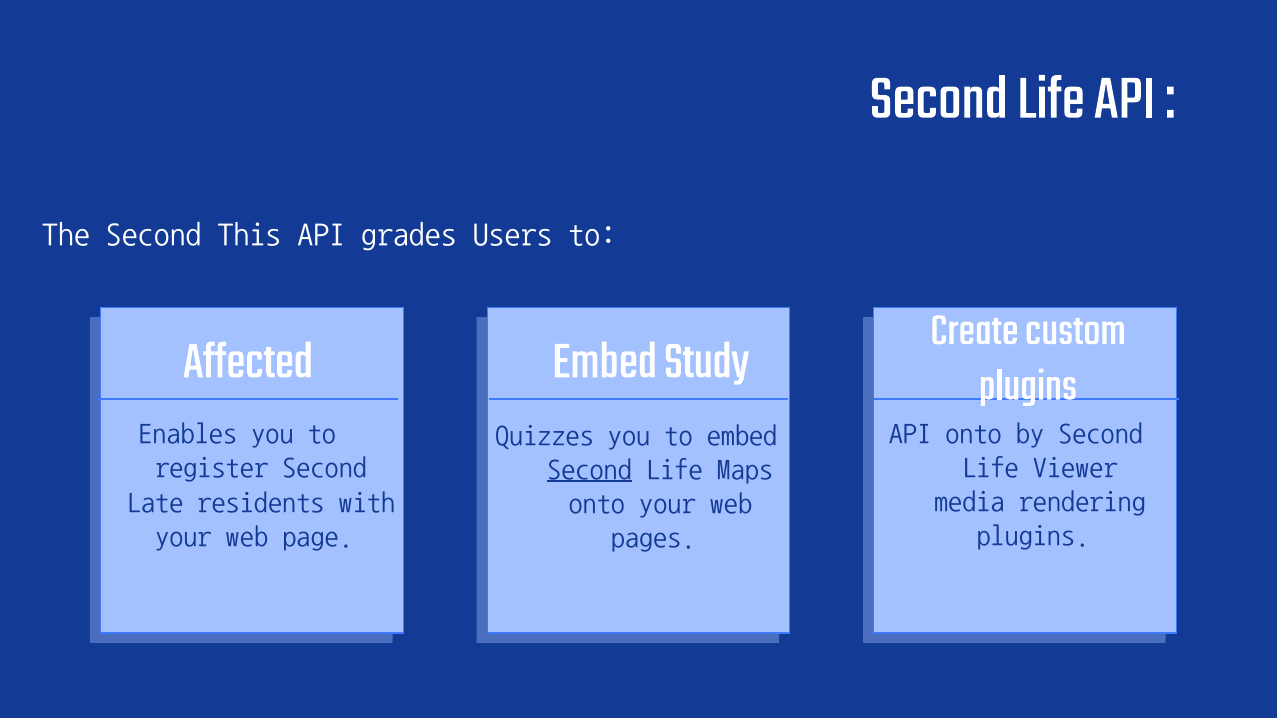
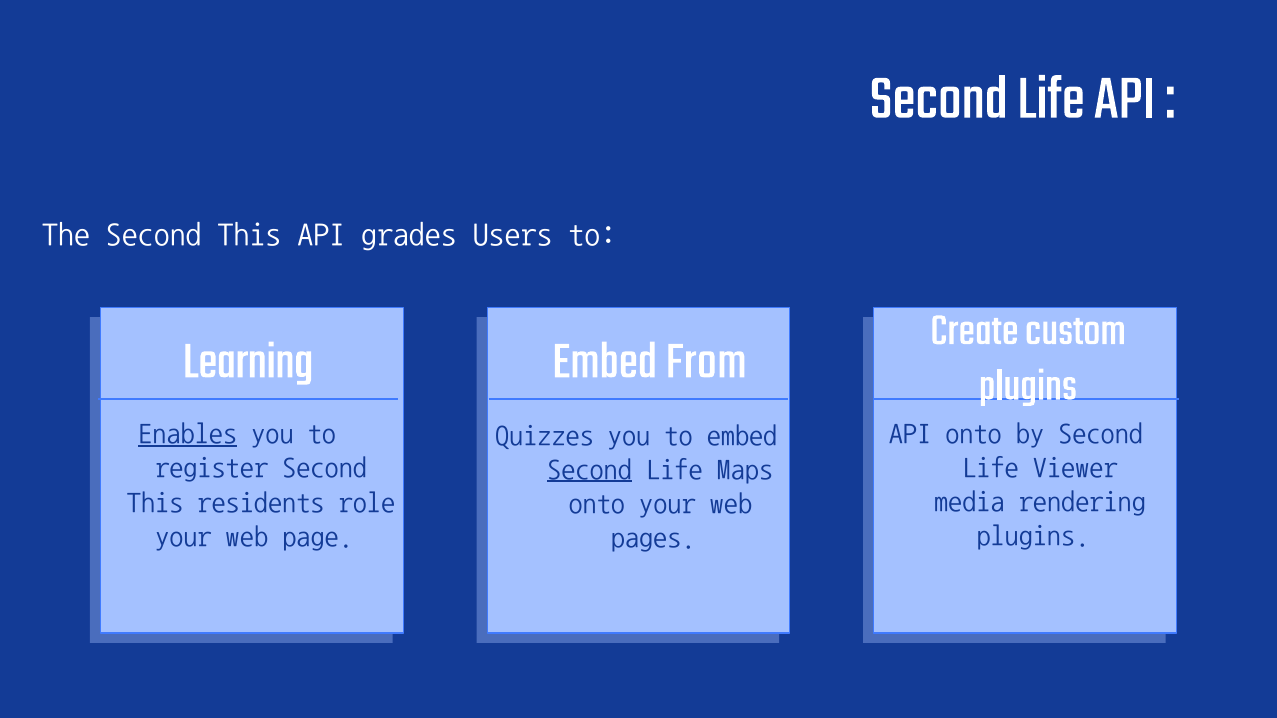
Affected: Affected -> Learning
Study: Study -> From
Enables underline: none -> present
Late at (155, 502): Late -> This
with: with -> role
